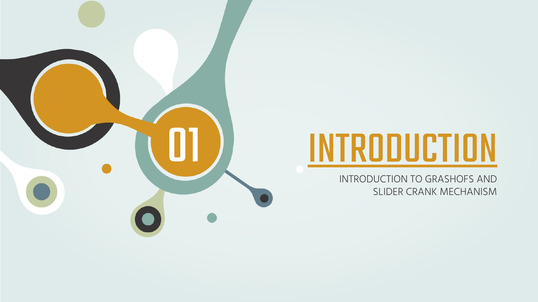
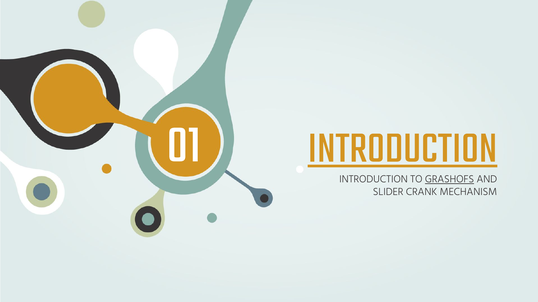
GRASHOFS underline: none -> present
